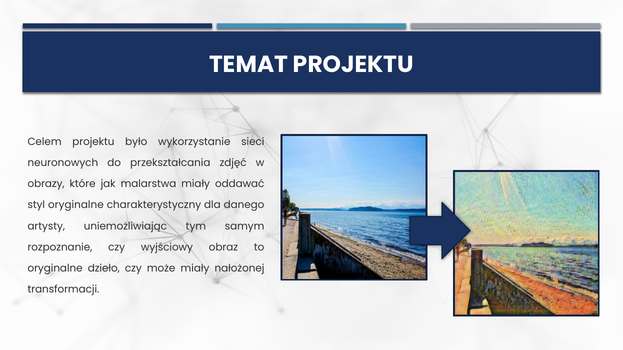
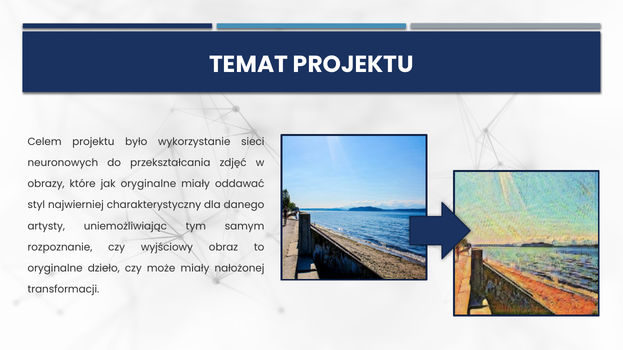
jak malarstwa: malarstwa -> oryginalne
styl oryginalne: oryginalne -> najwierniej
